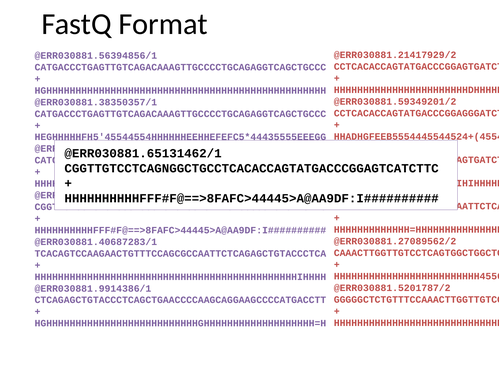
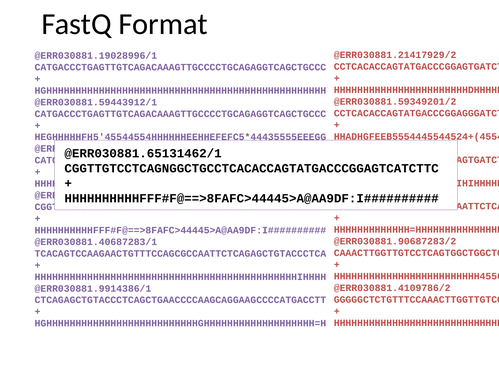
@ERR030881.56394856/1: @ERR030881.56394856/1 -> @ERR030881.19028996/1
@ERR030881.38350357/1: @ERR030881.38350357/1 -> @ERR030881.59443912/1
@ERR030881.27089562/2: @ERR030881.27089562/2 -> @ERR030881.90687283/2
@ERR030881.5201787/2: @ERR030881.5201787/2 -> @ERR030881.4109786/2
